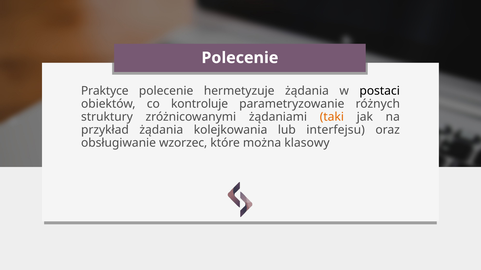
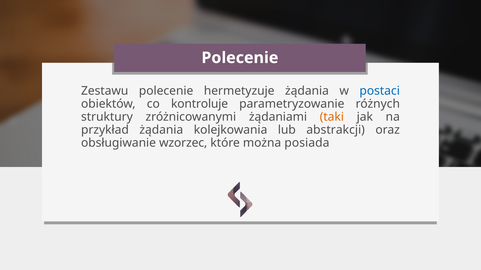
Praktyce: Praktyce -> Zestawu
postaci colour: black -> blue
interfejsu: interfejsu -> abstrakcji
klasowy: klasowy -> posiada
